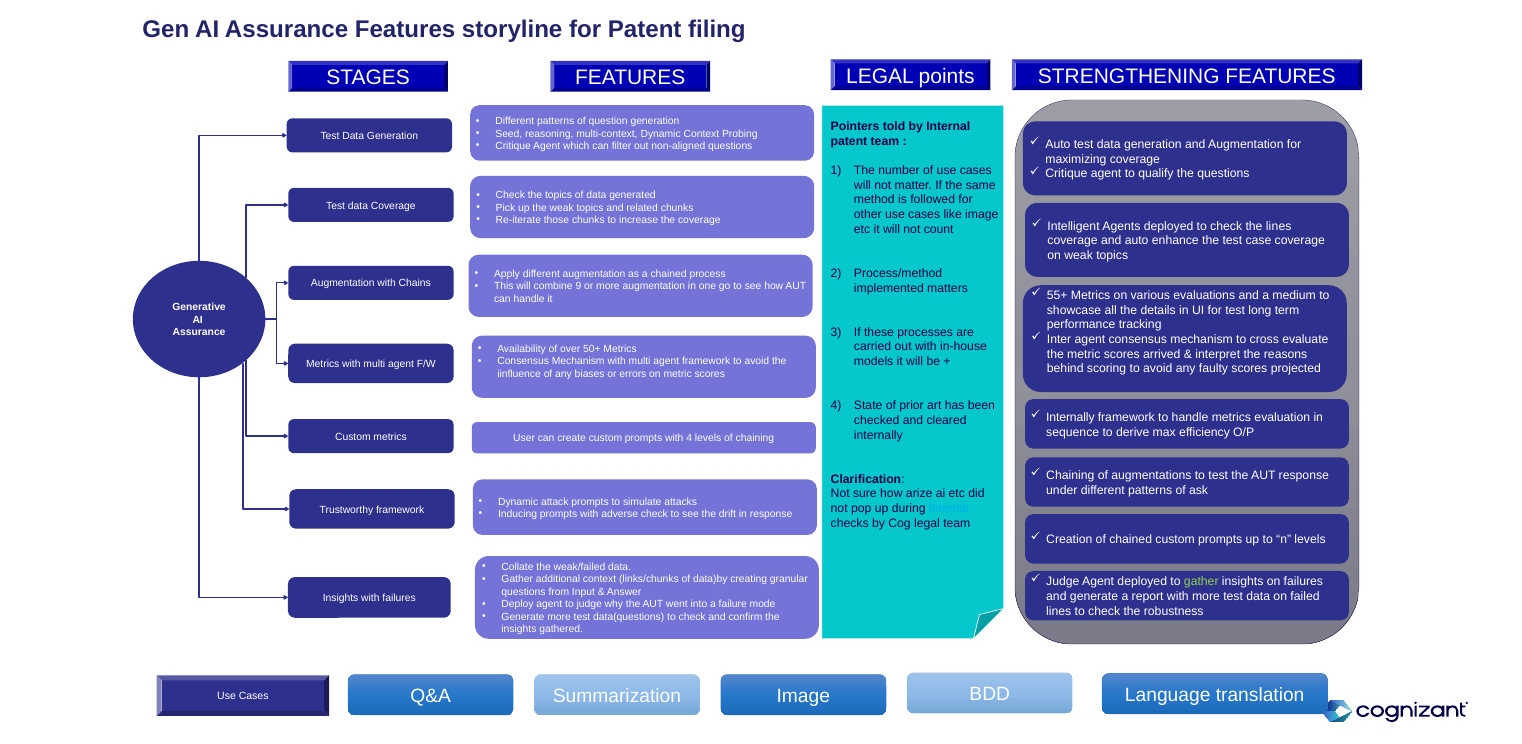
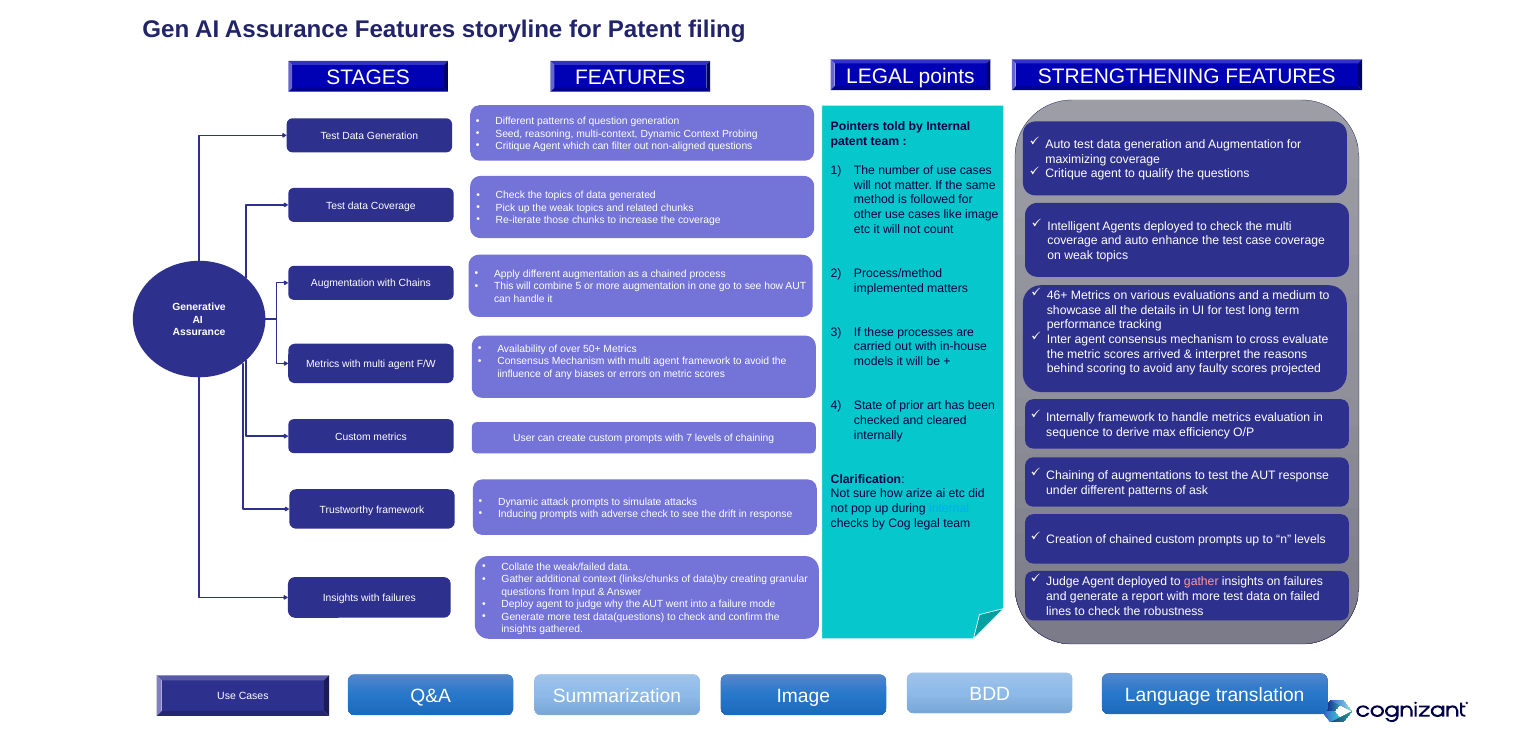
the lines: lines -> multi
9: 9 -> 5
55+: 55+ -> 46+
with 4: 4 -> 7
gather at (1201, 582) colour: light green -> pink
